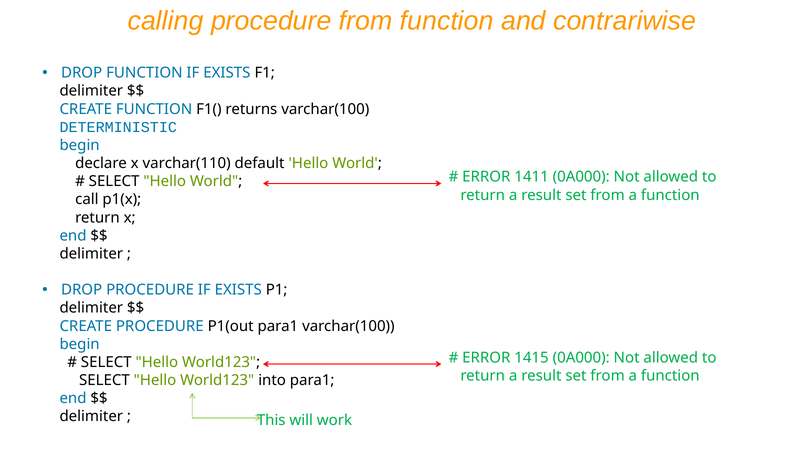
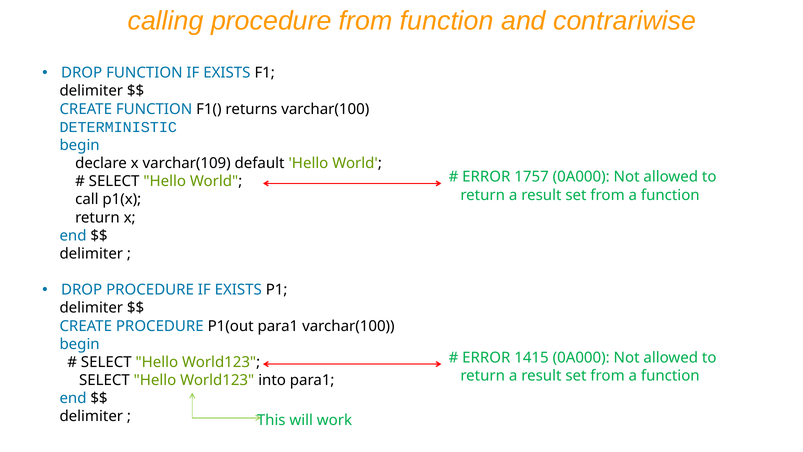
varchar(110: varchar(110 -> varchar(109
1411: 1411 -> 1757
